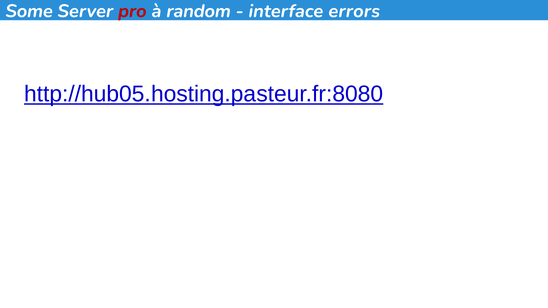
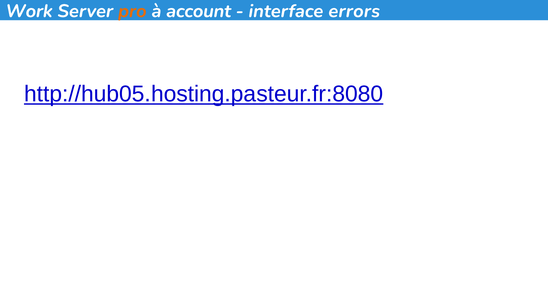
Some: Some -> Work
pro colour: red -> orange
random: random -> account
